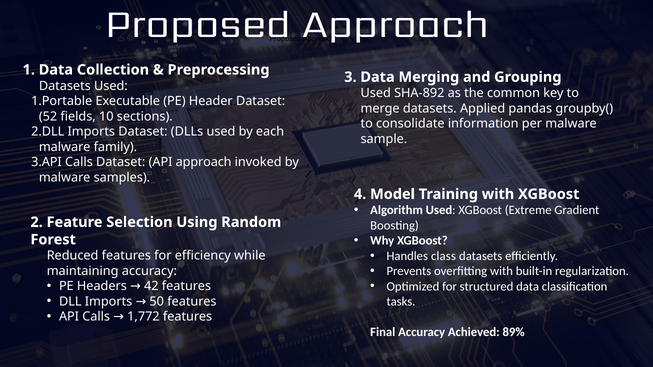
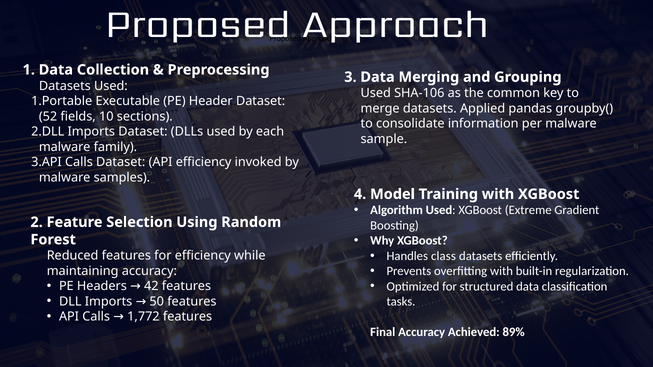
SHA-892: SHA-892 -> SHA-106
API approach: approach -> efficiency
